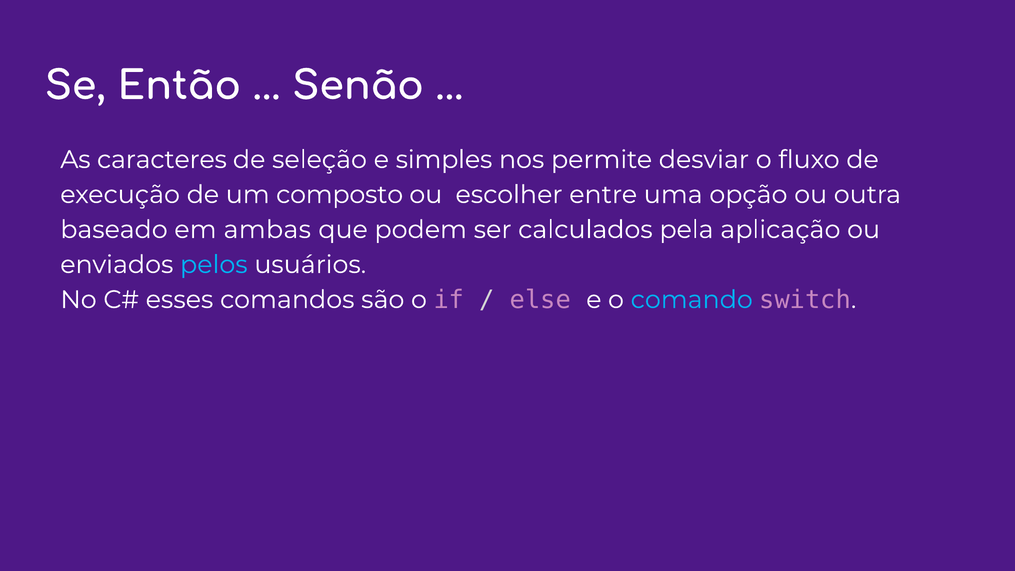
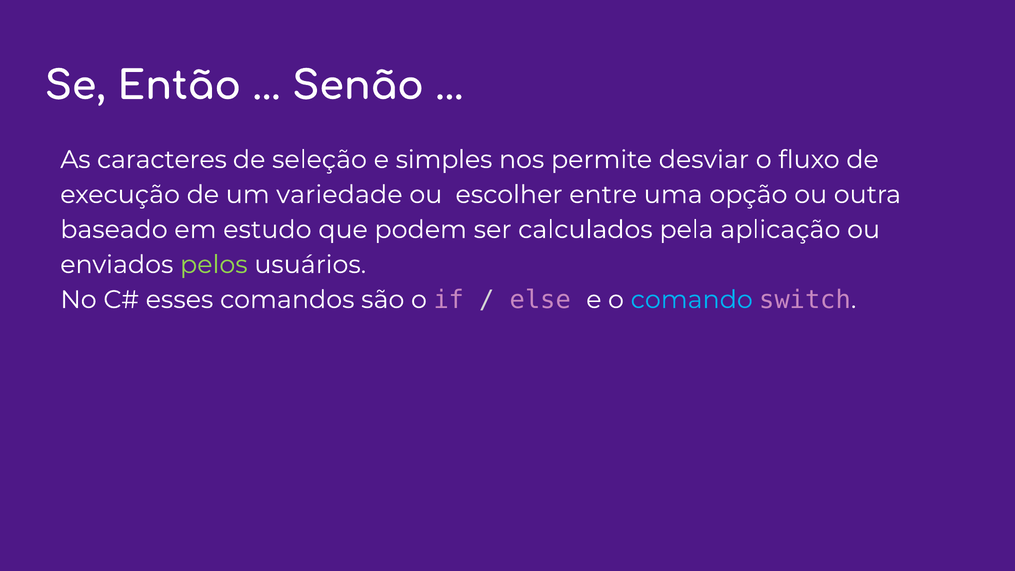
composto: composto -> variedade
ambas: ambas -> estudo
pelos colour: light blue -> light green
